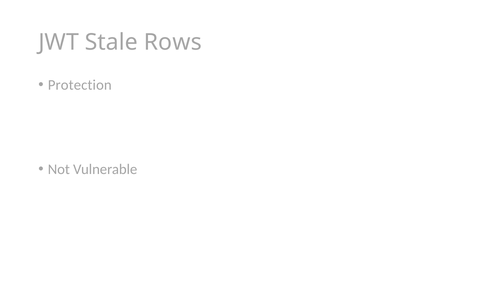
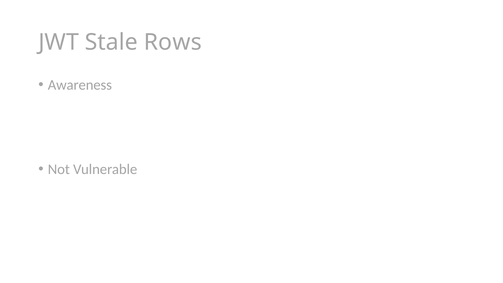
Protection: Protection -> Awareness
